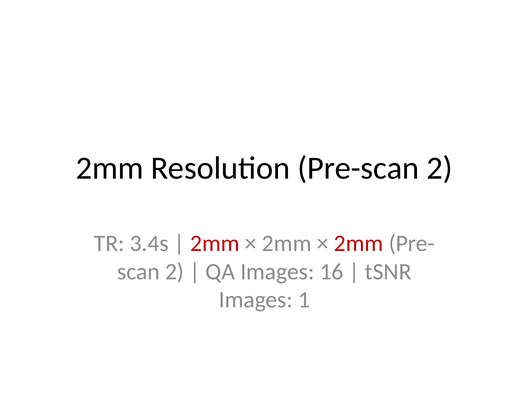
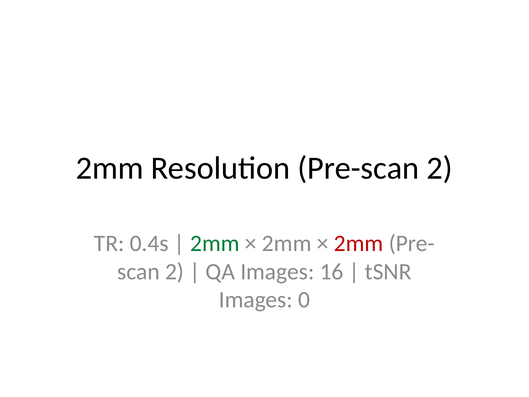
3.4s: 3.4s -> 0.4s
2mm at (215, 243) colour: red -> green
1: 1 -> 0
